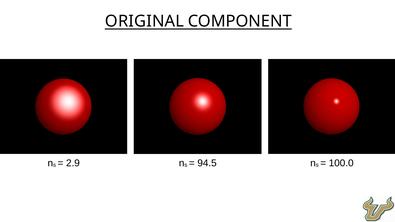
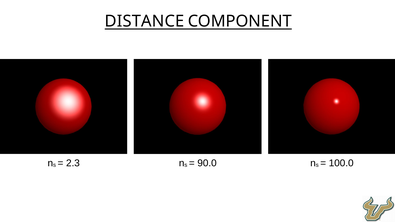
ORIGINAL: ORIGINAL -> DISTANCE
2.9: 2.9 -> 2.3
94.5: 94.5 -> 90.0
